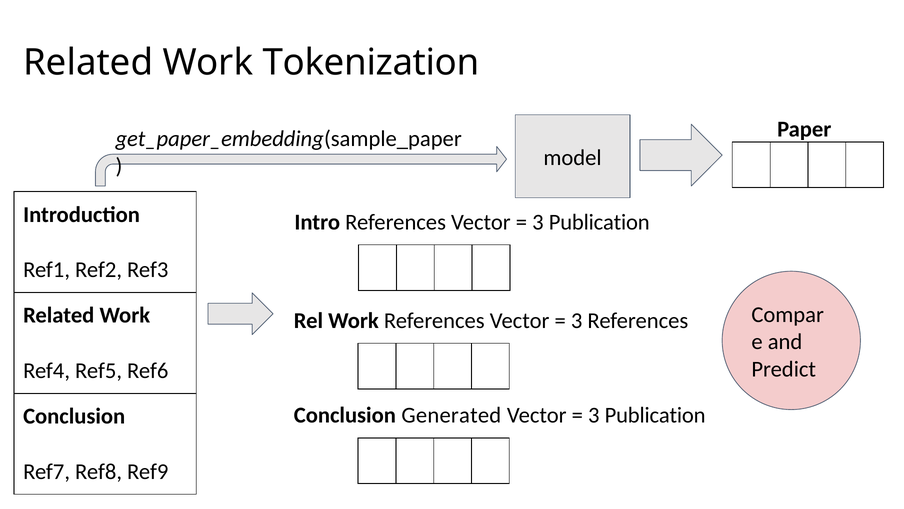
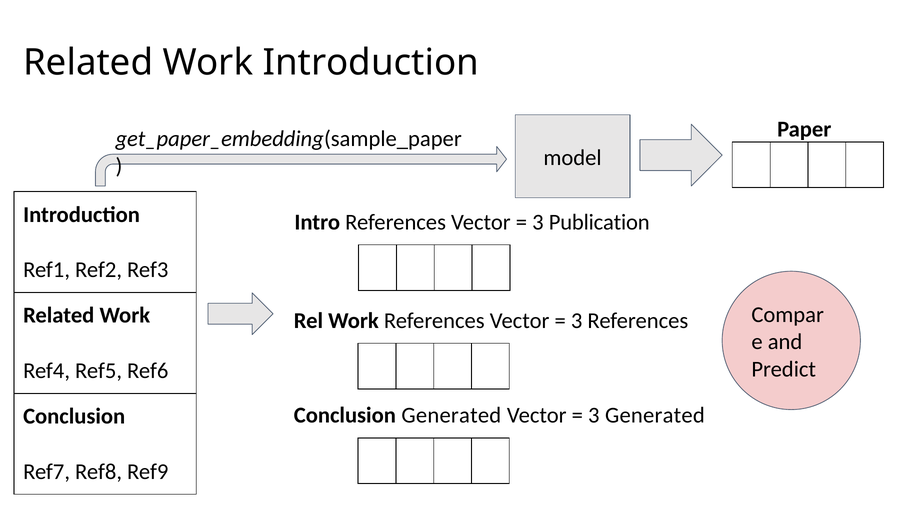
Work Tokenization: Tokenization -> Introduction
Publication at (655, 415): Publication -> Generated
